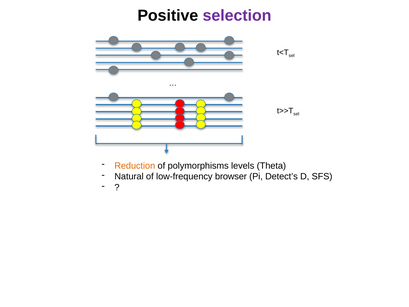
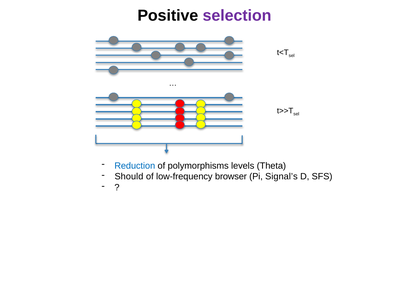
Reduction colour: orange -> blue
Natural: Natural -> Should
Detect’s: Detect’s -> Signal’s
